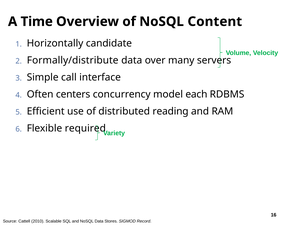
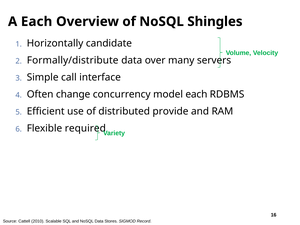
A Time: Time -> Each
Content: Content -> Shingles
centers: centers -> change
reading: reading -> provide
